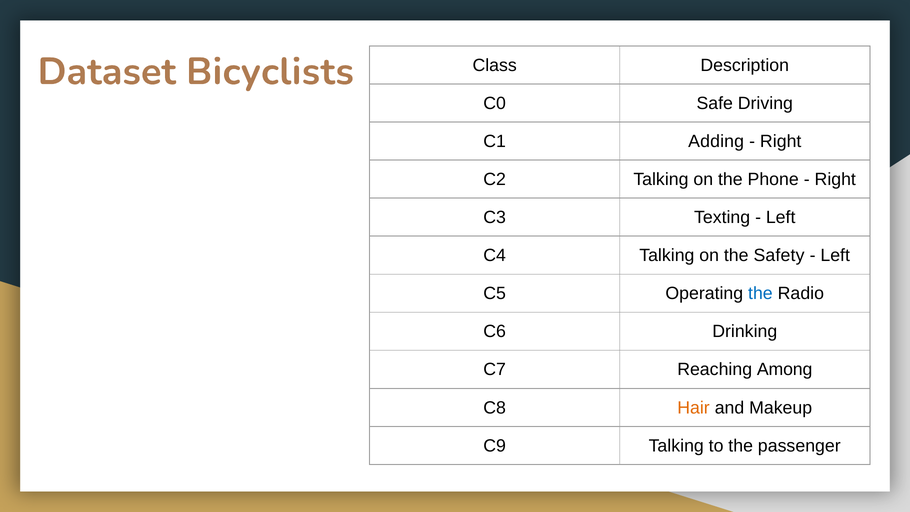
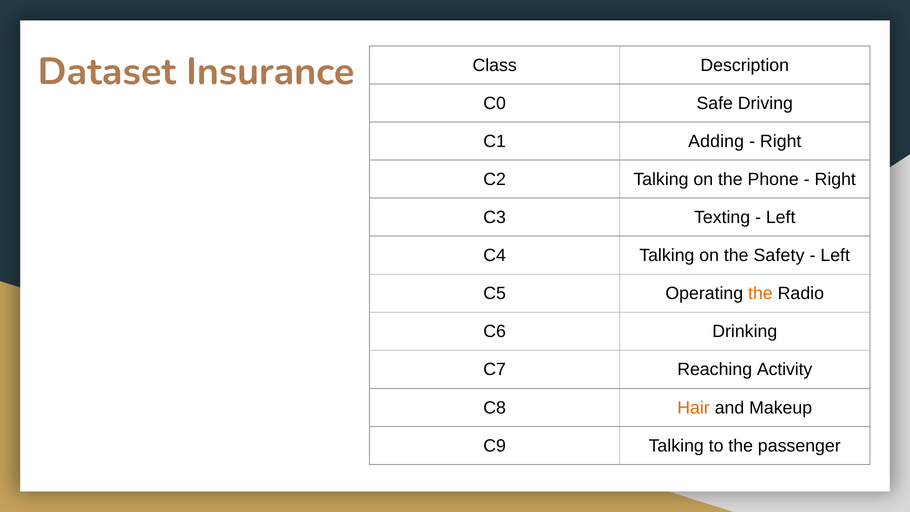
Bicyclists: Bicyclists -> Insurance
the at (760, 293) colour: blue -> orange
Among: Among -> Activity
